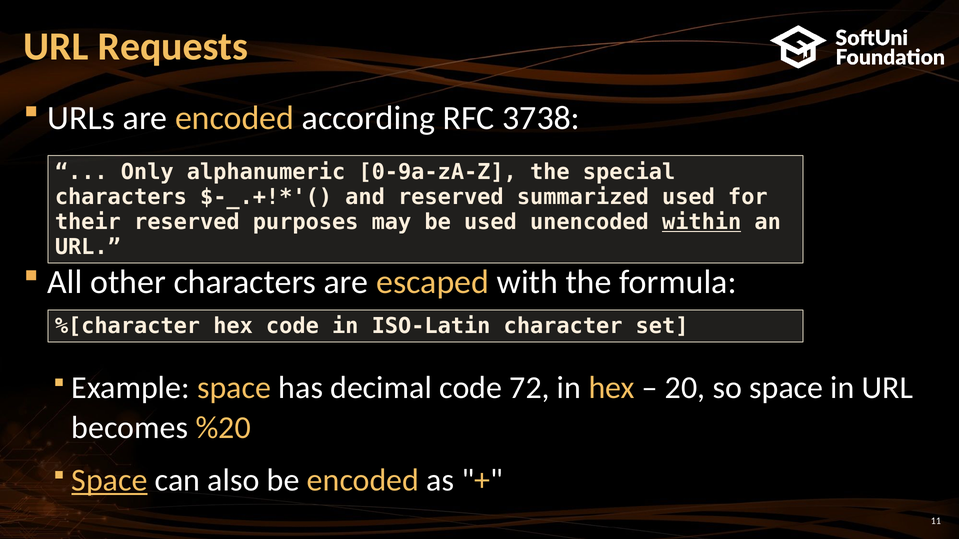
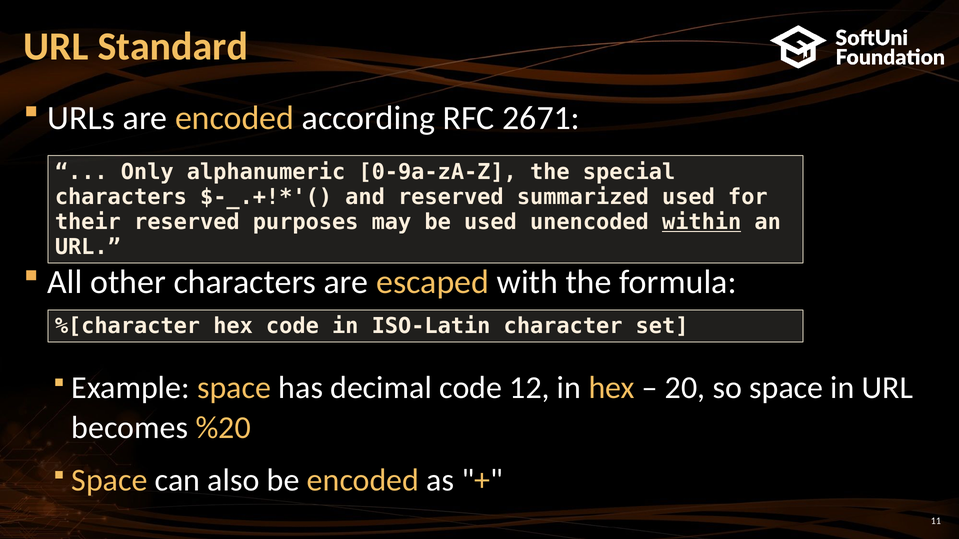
Requests: Requests -> Standard
3738: 3738 -> 2671
72: 72 -> 12
Space at (109, 481) underline: present -> none
